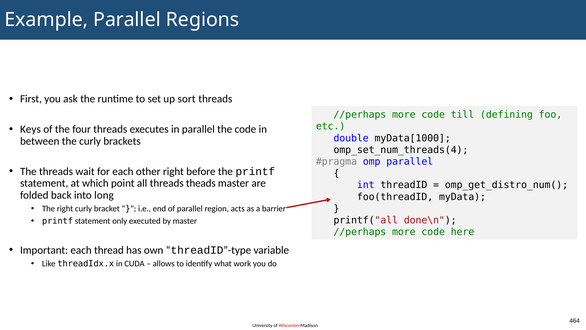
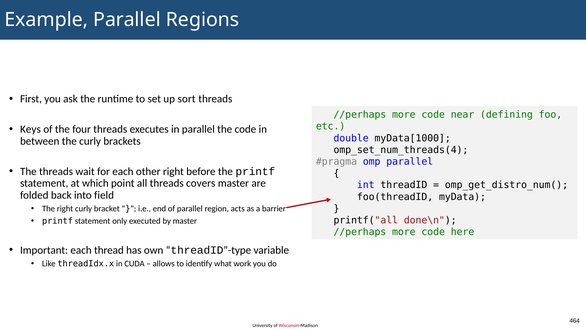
till: till -> near
theads: theads -> covers
long: long -> field
